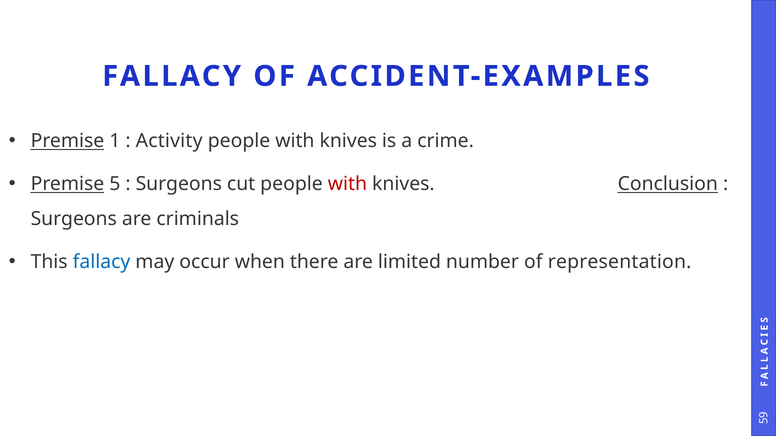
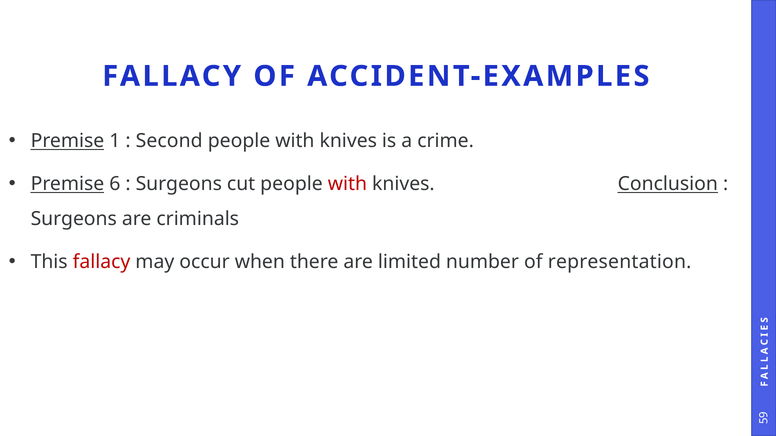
Activity: Activity -> Second
Premise 5: 5 -> 6
fallacy at (102, 262) colour: blue -> red
